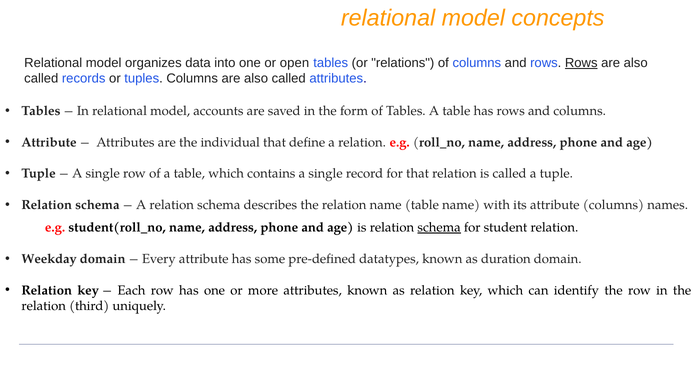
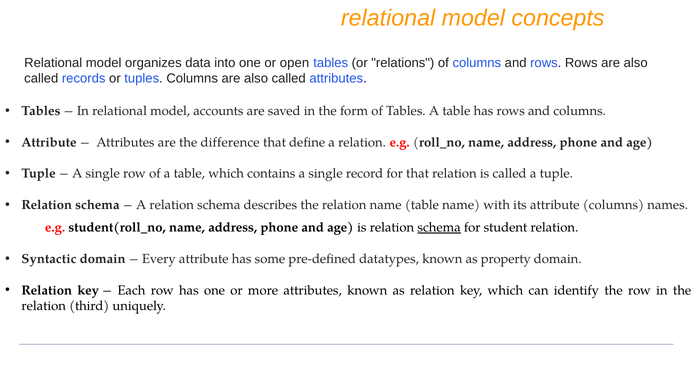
Rows at (581, 63) underline: present -> none
individual: individual -> difference
Weekday: Weekday -> Syntactic
duration: duration -> property
